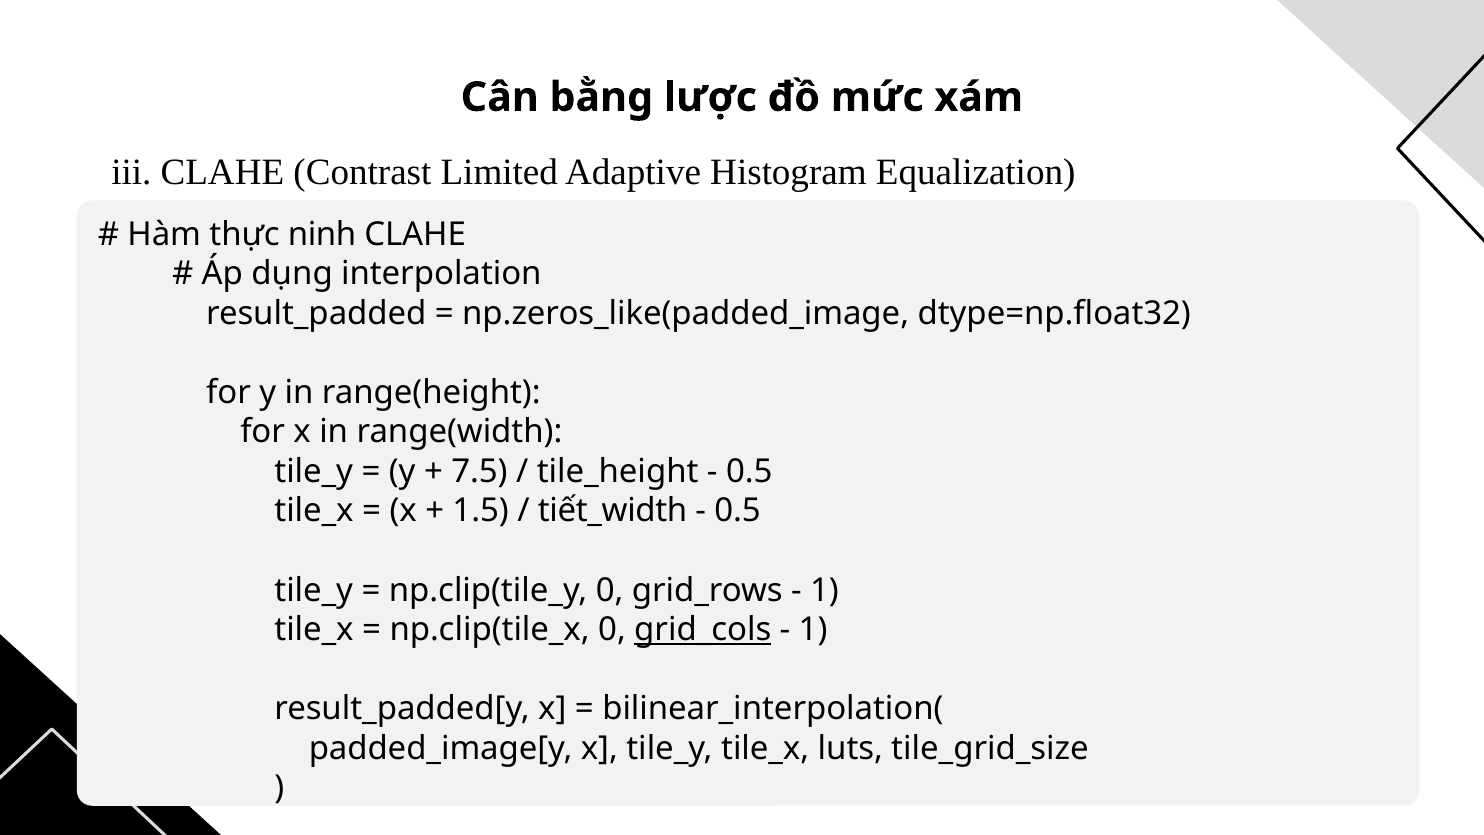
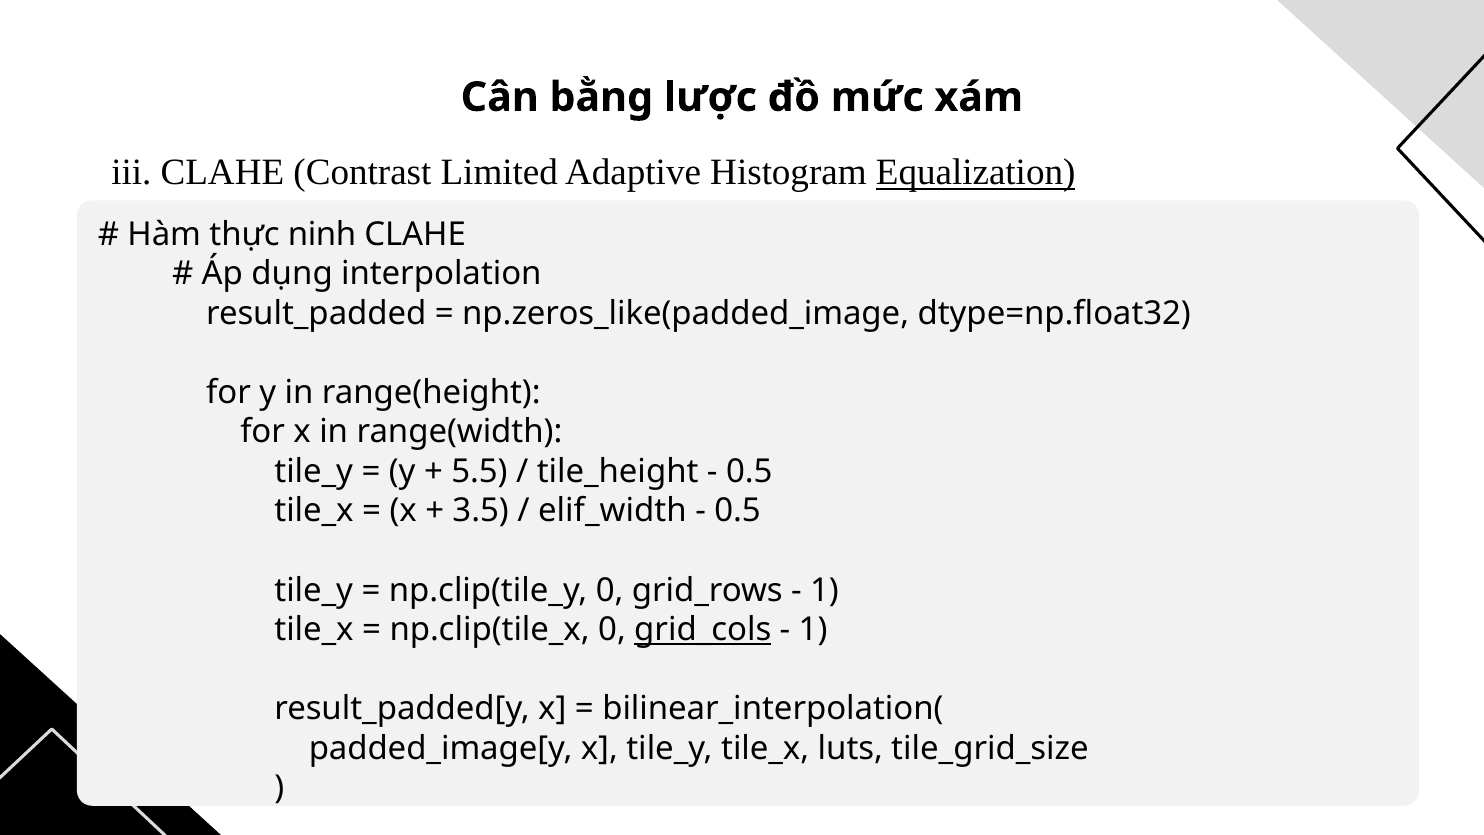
Equalization underline: none -> present
7.5: 7.5 -> 5.5
1.5: 1.5 -> 3.5
tiết_width: tiết_width -> elif_width
